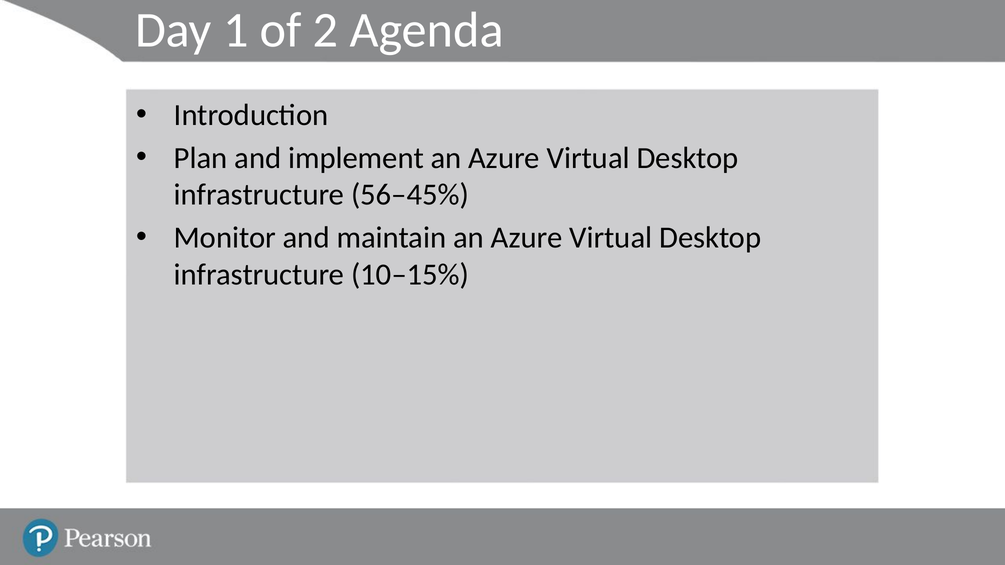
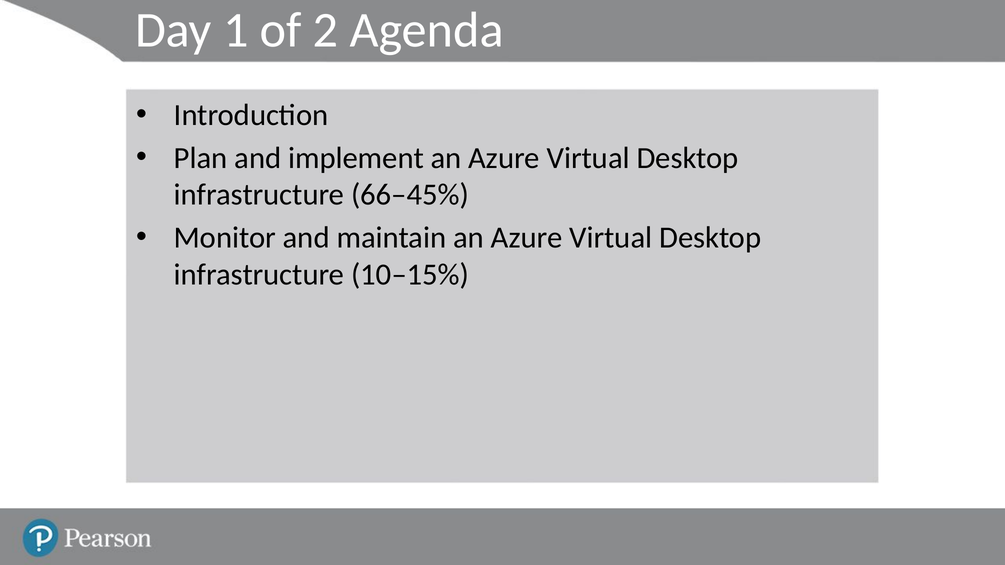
56–45%: 56–45% -> 66–45%
